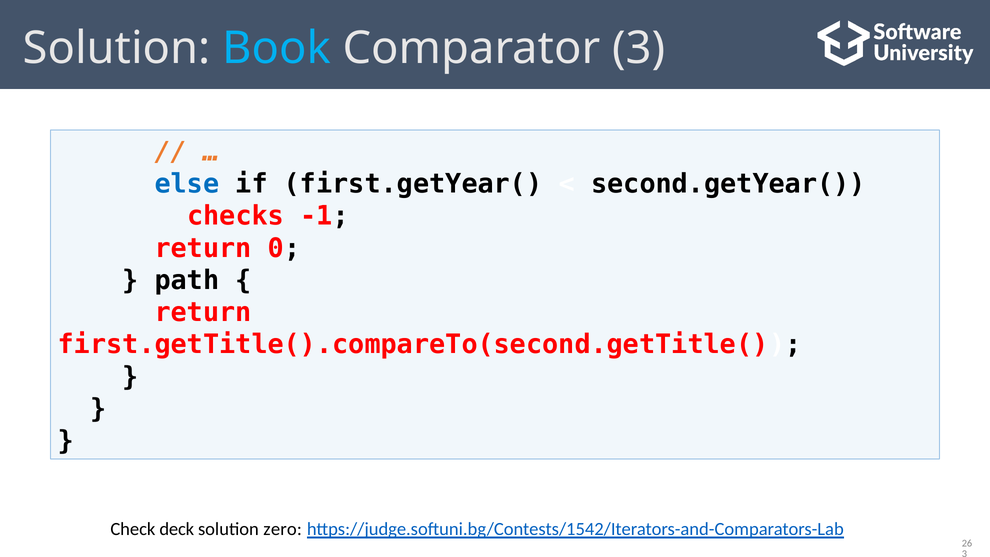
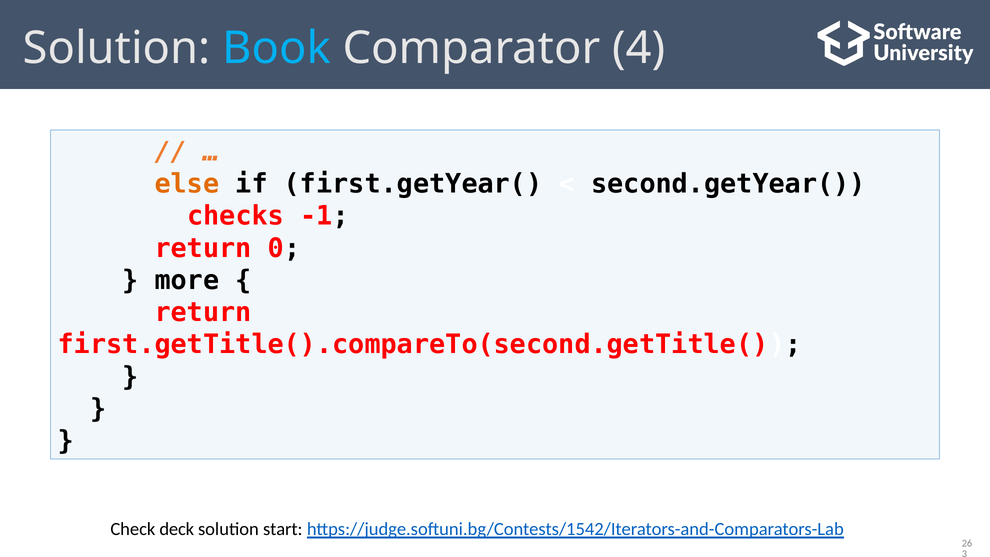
Comparator 3: 3 -> 4
else colour: blue -> orange
path: path -> more
zero: zero -> start
